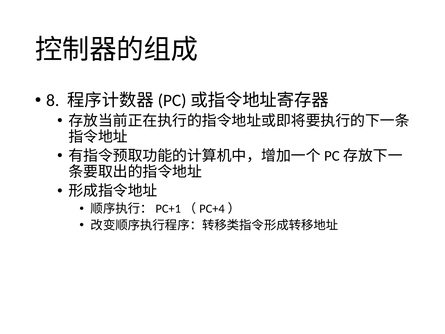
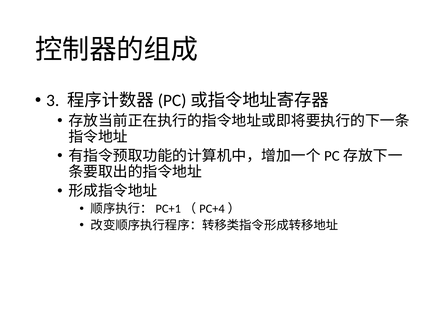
8: 8 -> 3
